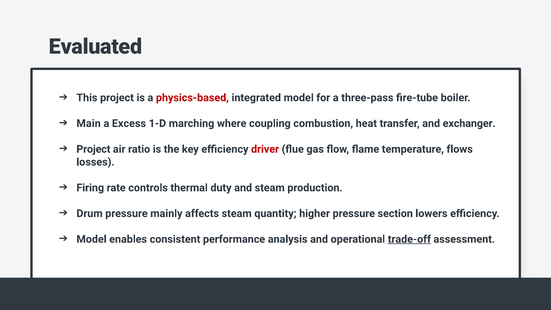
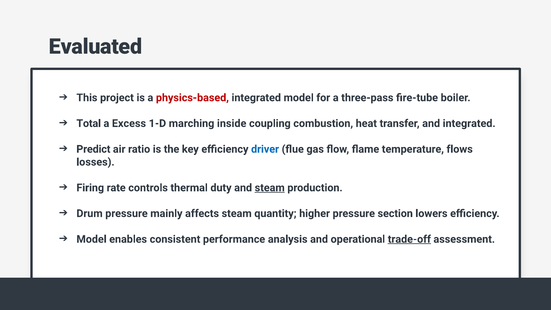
Main: Main -> Total
where: where -> inside
and exchanger: exchanger -> integrated
Project at (93, 149): Project -> Predict
driver colour: red -> blue
steam at (270, 188) underline: none -> present
